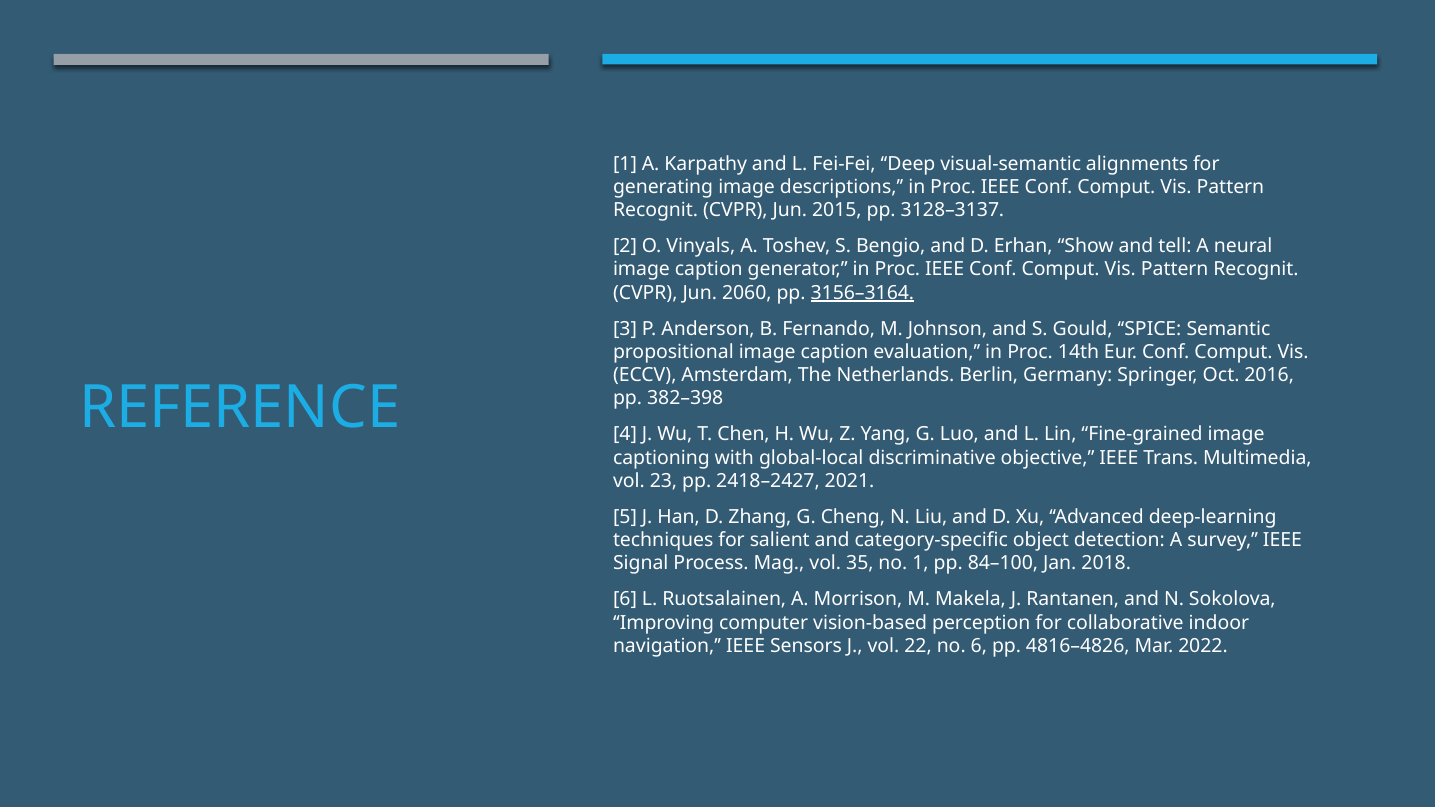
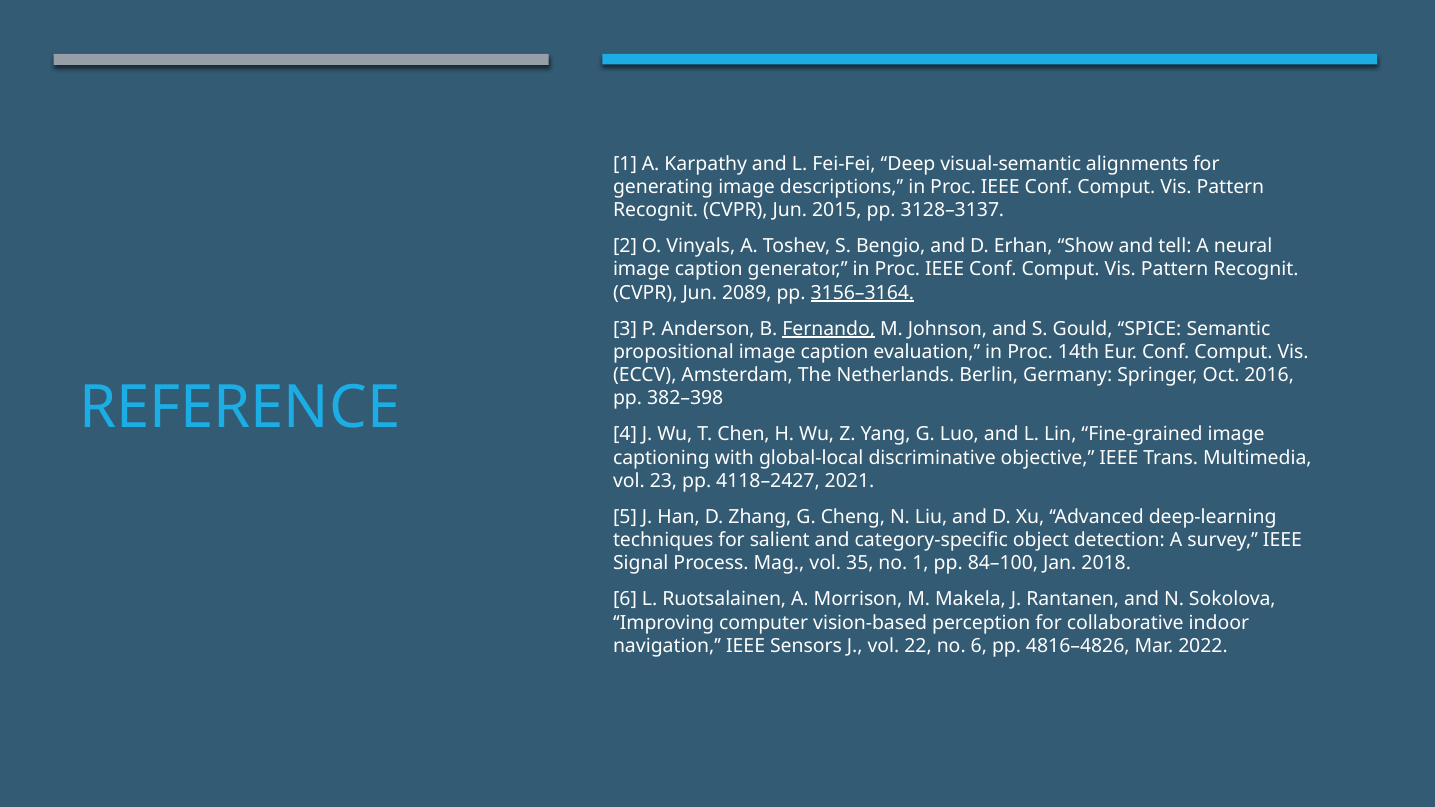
2060: 2060 -> 2089
Fernando underline: none -> present
2418–2427: 2418–2427 -> 4118–2427
